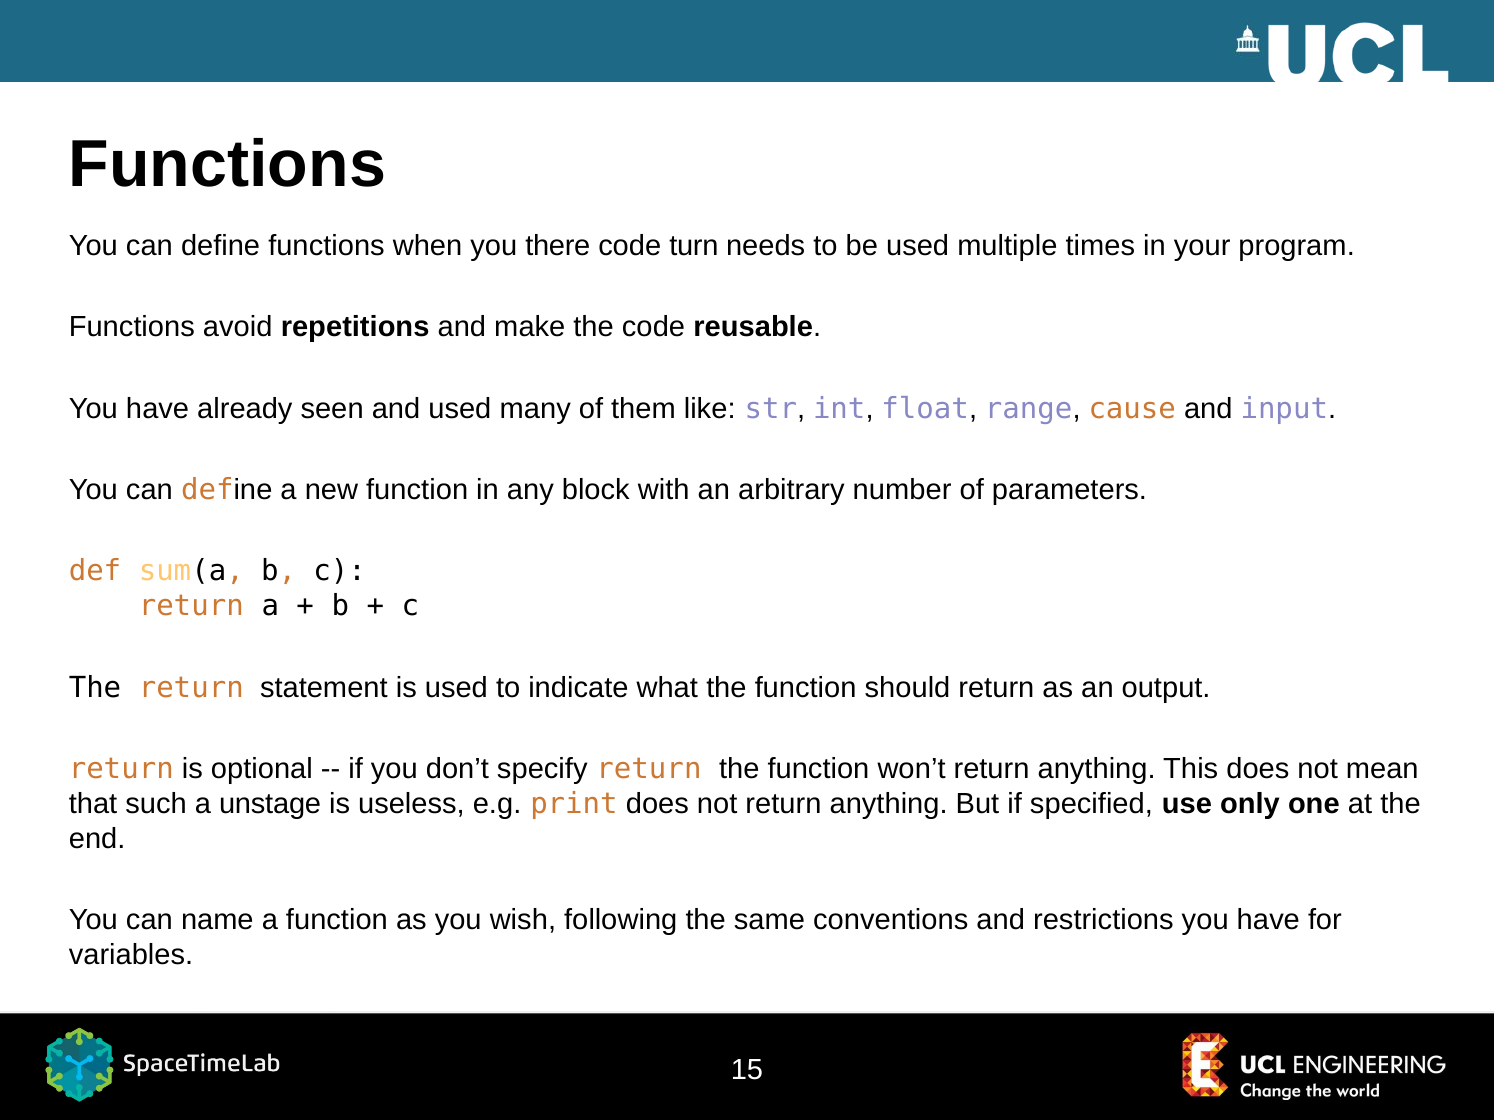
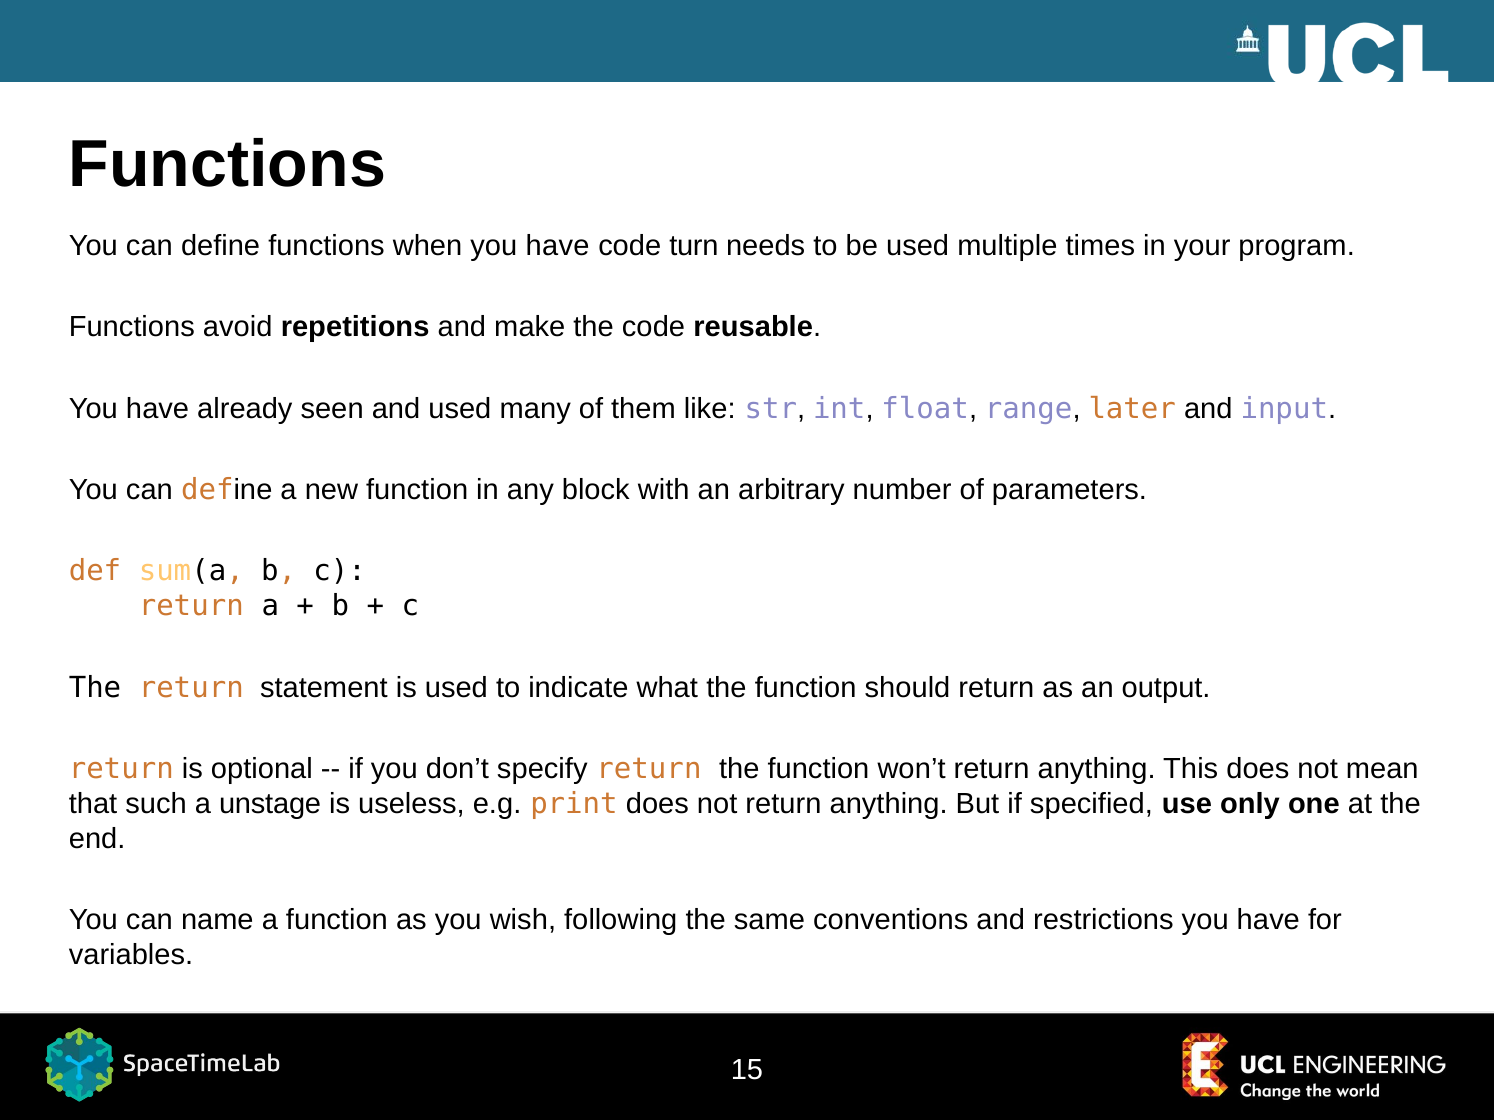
when you there: there -> have
cause: cause -> later
